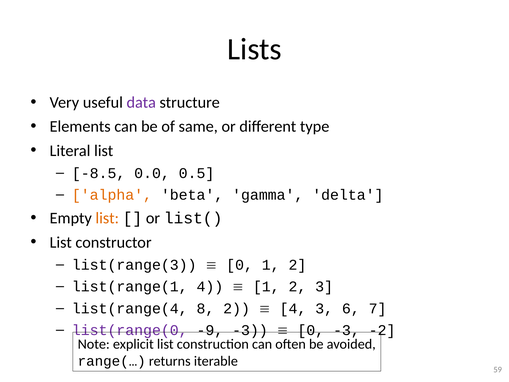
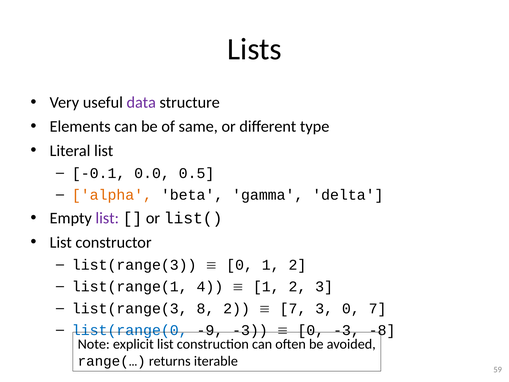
-8.5: -8.5 -> -0.1
list at (107, 218) colour: orange -> purple
list(range(4 at (130, 308): list(range(4 -> list(range(3
4 at (293, 308): 4 -> 7
3 6: 6 -> 0
list(range(0 colour: purple -> blue
-2: -2 -> -8
